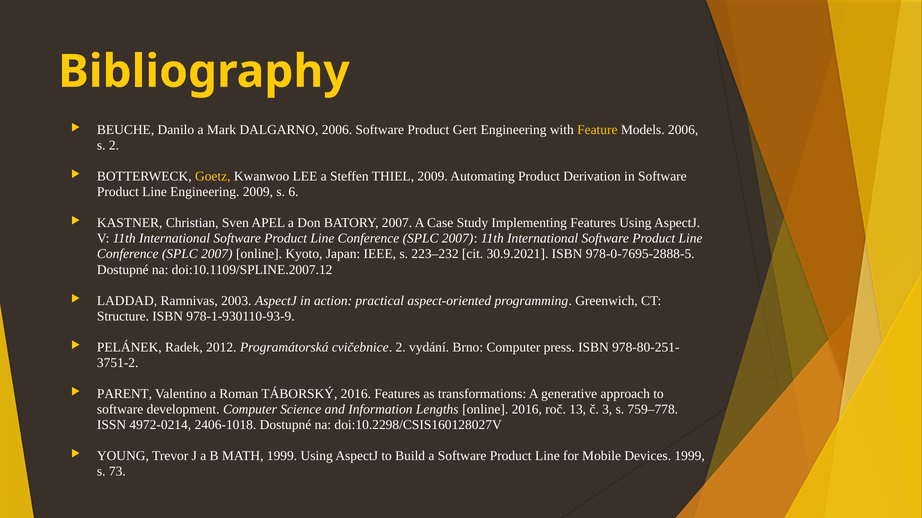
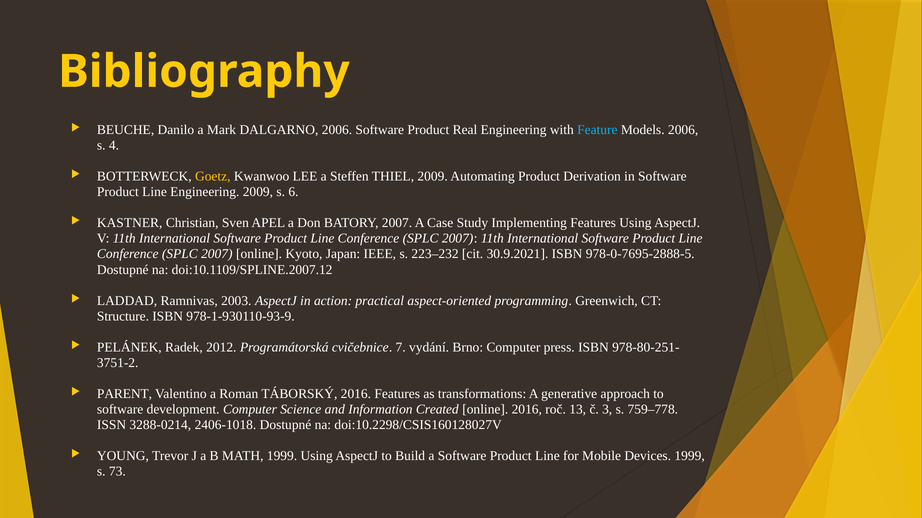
Gert: Gert -> Real
Feature colour: yellow -> light blue
s 2: 2 -> 4
cvičebnice 2: 2 -> 7
Lengths: Lengths -> Created
4972-0214: 4972-0214 -> 3288-0214
